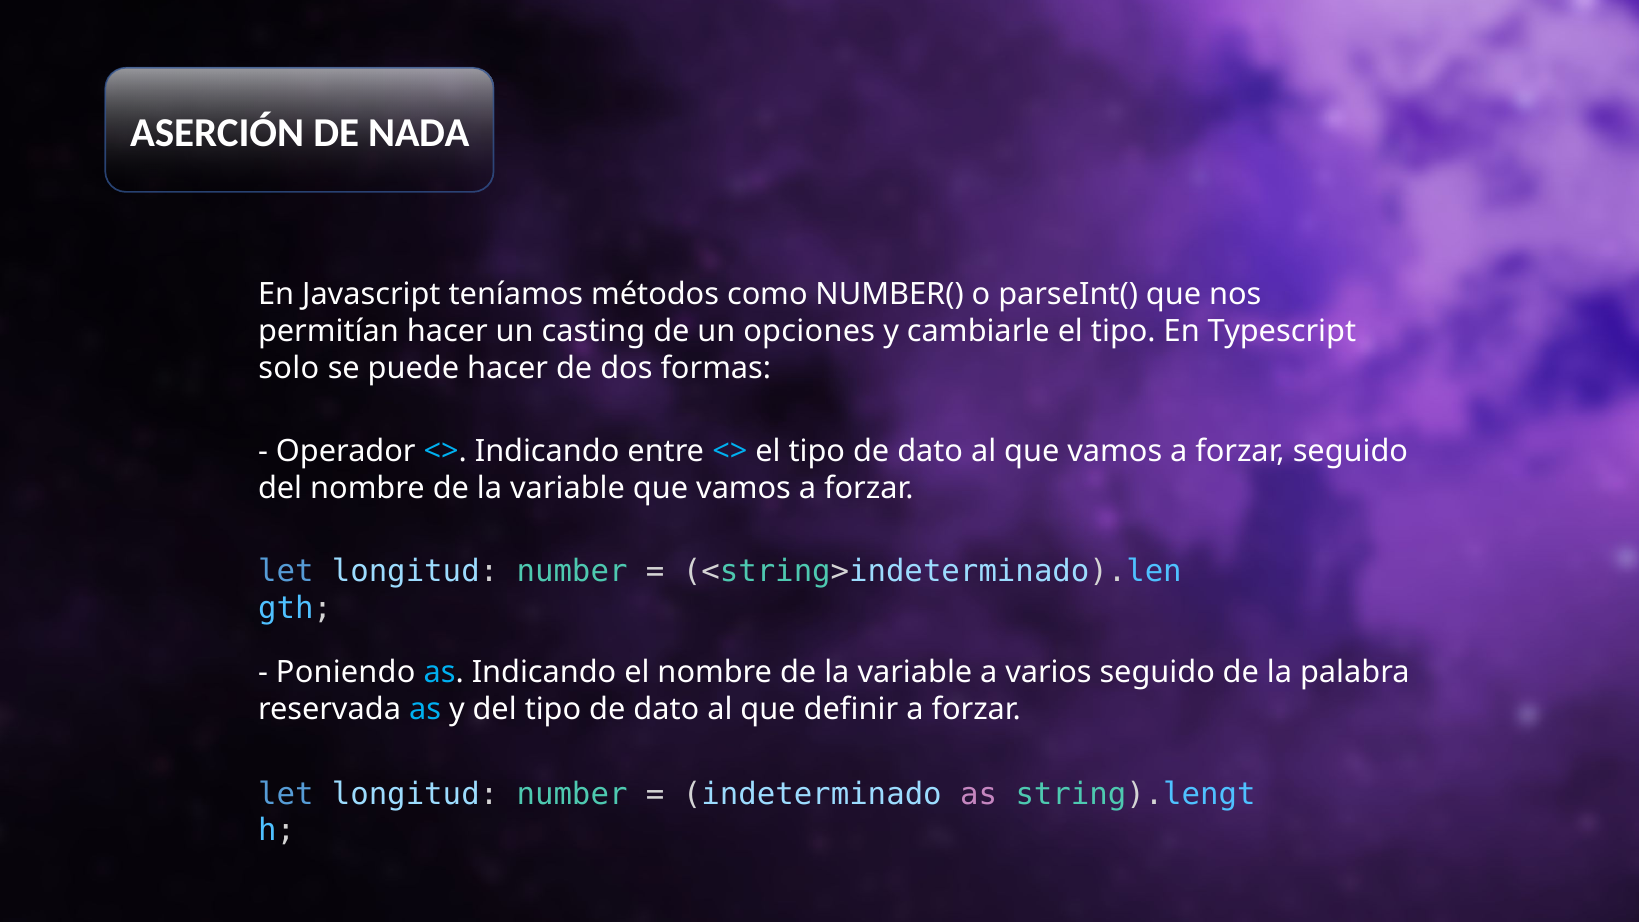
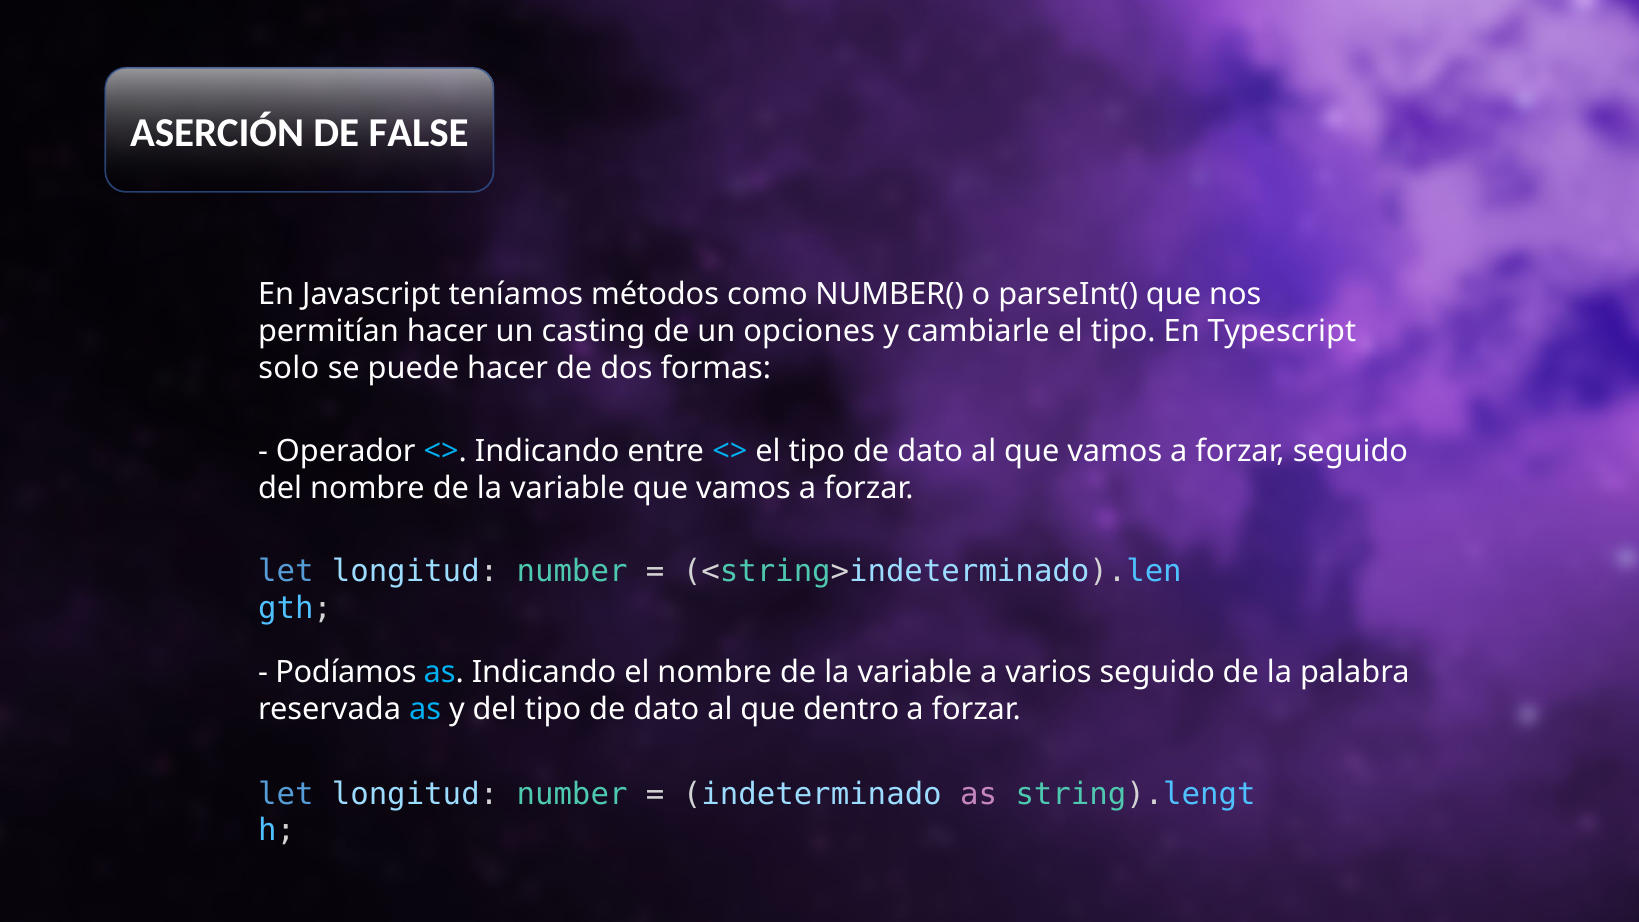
NADA: NADA -> FALSE
Poniendo: Poniendo -> Podíamos
definir: definir -> dentro
